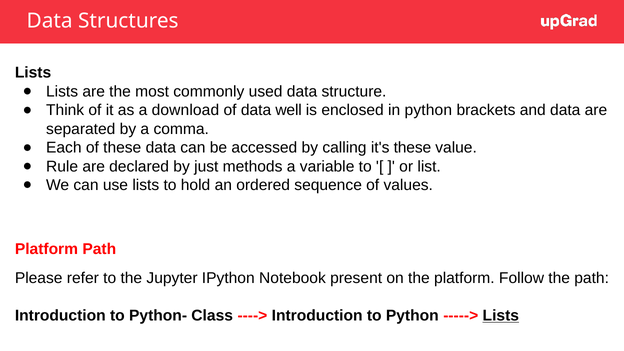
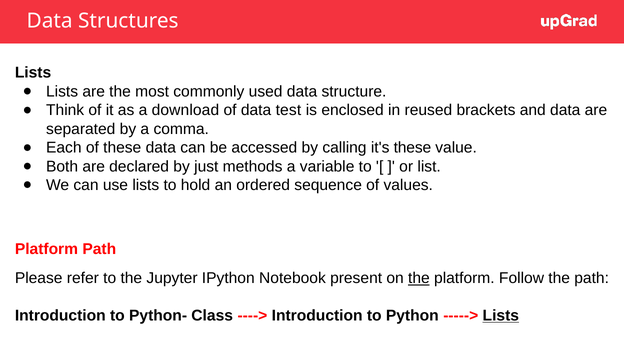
well: well -> test
in python: python -> reused
Rule: Rule -> Both
the at (419, 278) underline: none -> present
